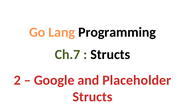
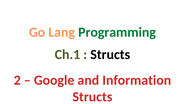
Programming colour: black -> green
Ch.7: Ch.7 -> Ch.1
Placeholder: Placeholder -> Information
